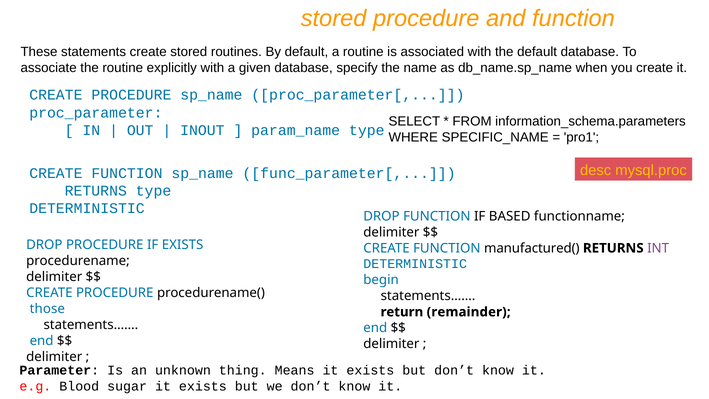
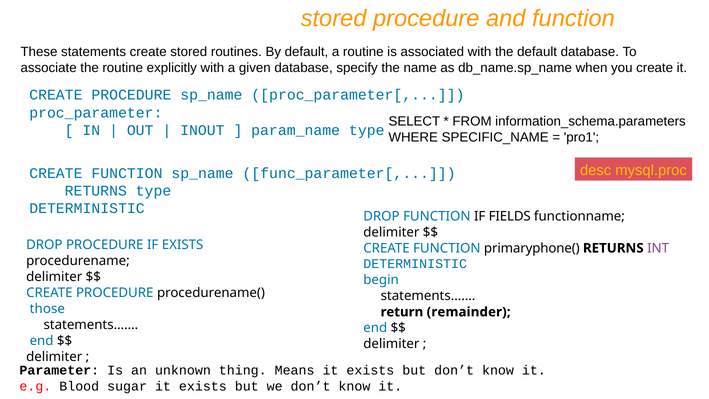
BASED: BASED -> FIELDS
manufactured(: manufactured( -> primaryphone(
